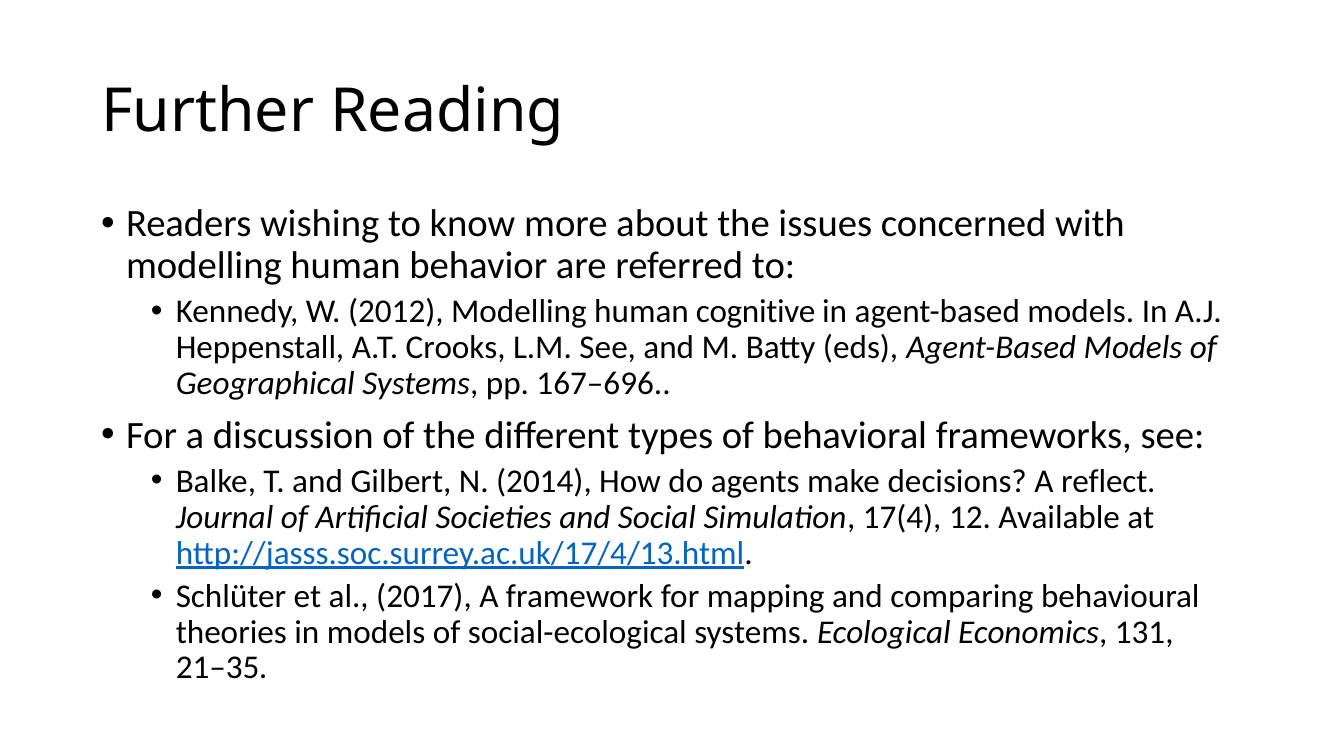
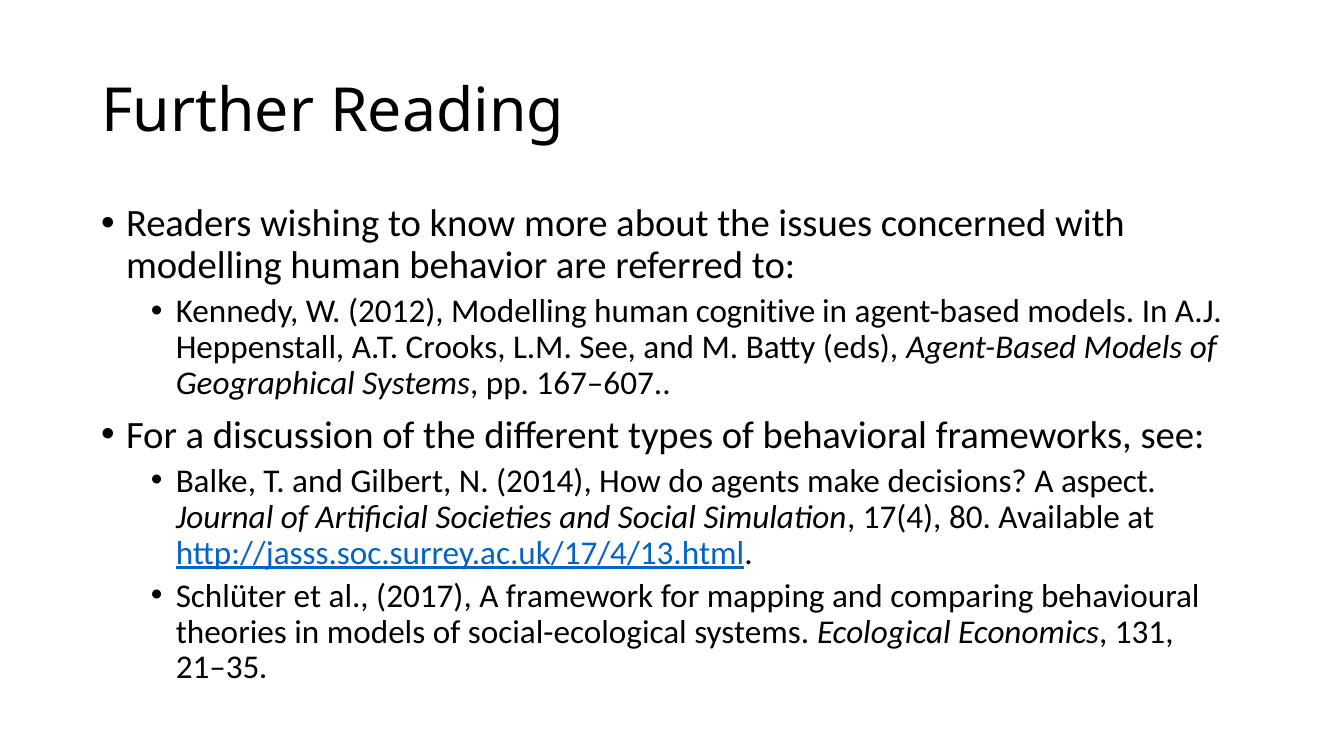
167–696: 167–696 -> 167–607
reflect: reflect -> aspect
12: 12 -> 80
